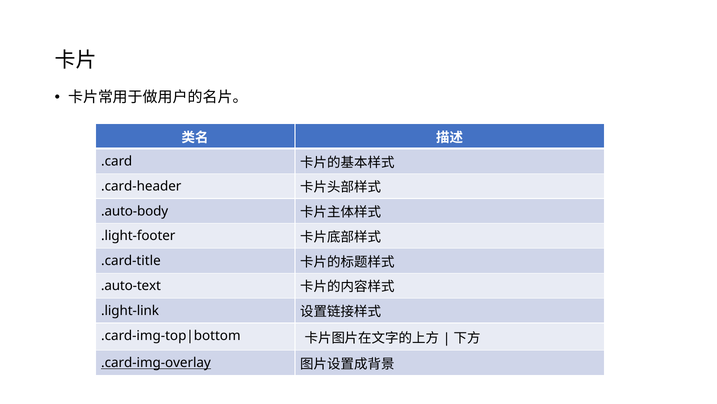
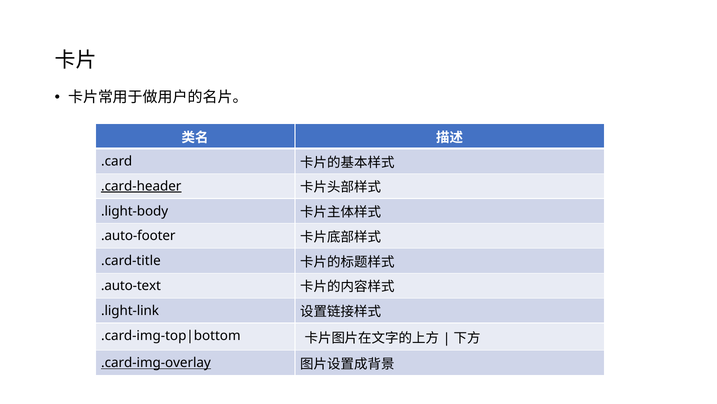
.card-header underline: none -> present
.auto-body: .auto-body -> .light-body
.light-footer: .light-footer -> .auto-footer
